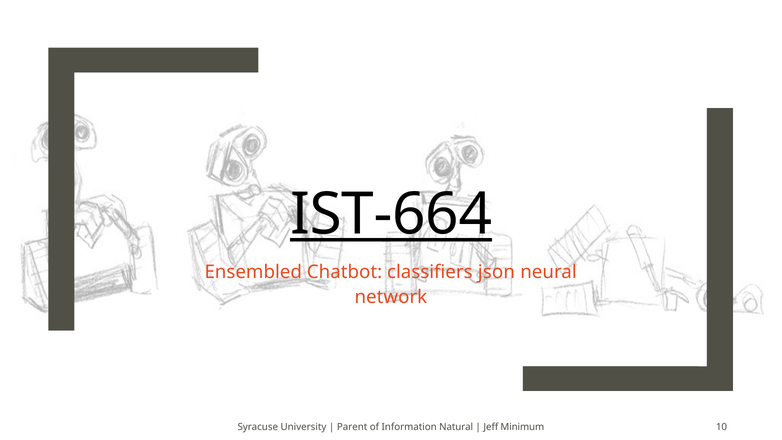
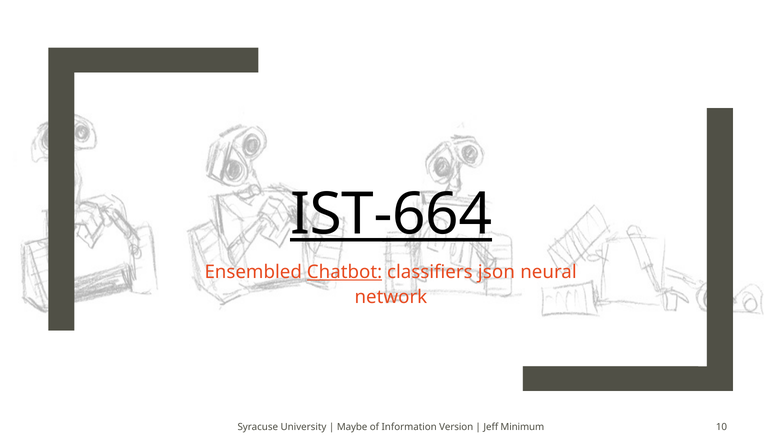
Chatbot underline: none -> present
Parent: Parent -> Maybe
Natural: Natural -> Version
